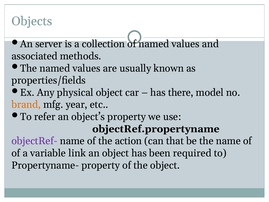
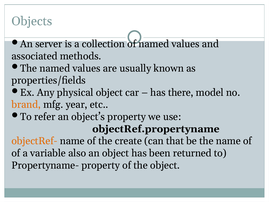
objectRef- colour: purple -> orange
action: action -> create
link: link -> also
required: required -> returned
